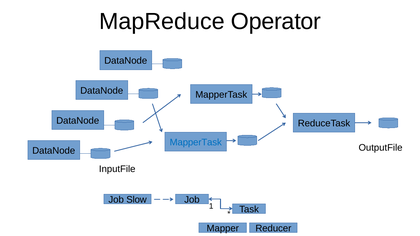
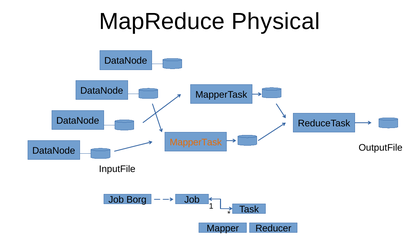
Operator: Operator -> Physical
MapperTask at (196, 143) colour: blue -> orange
Slow: Slow -> Borg
